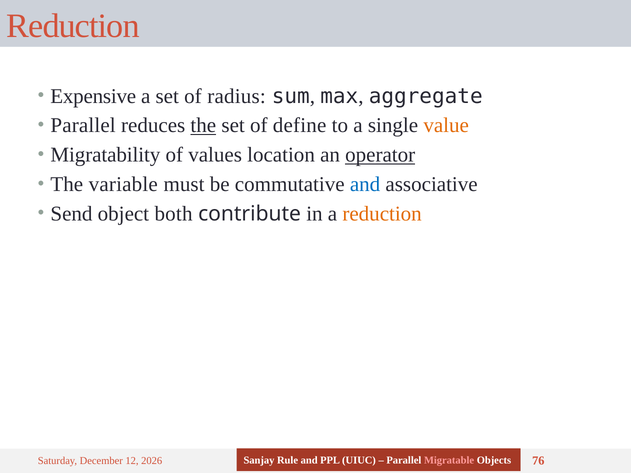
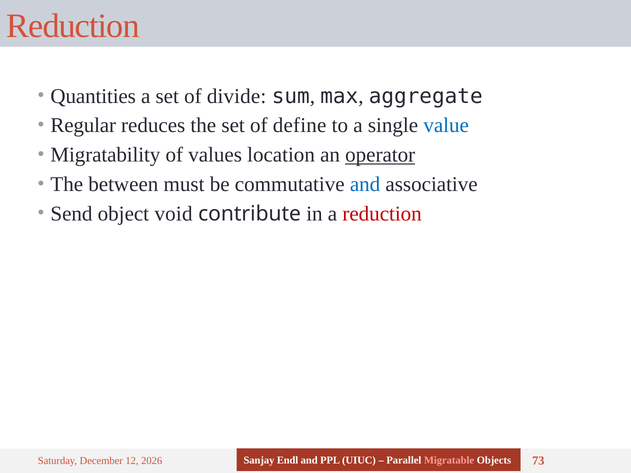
Expensive: Expensive -> Quantities
radius: radius -> divide
Parallel at (83, 126): Parallel -> Regular
the at (203, 126) underline: present -> none
value colour: orange -> blue
variable: variable -> between
both: both -> void
reduction at (382, 214) colour: orange -> red
Rule: Rule -> Endl
76: 76 -> 73
